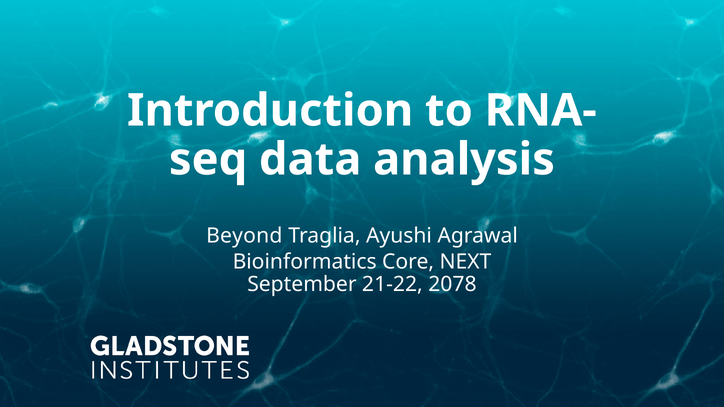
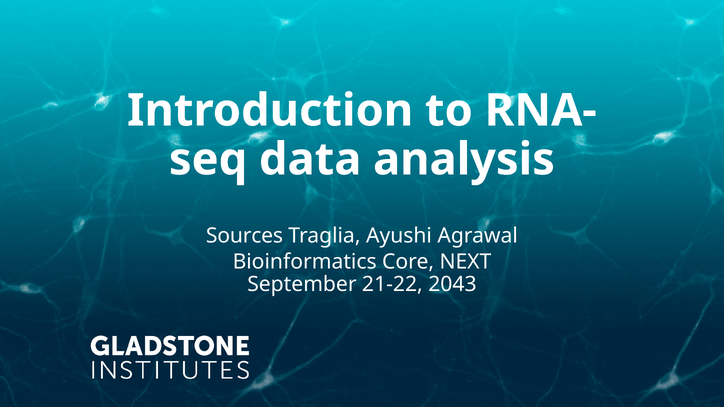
Beyond: Beyond -> Sources
2078: 2078 -> 2043
